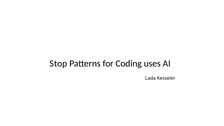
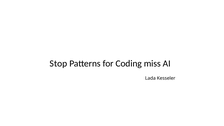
uses: uses -> miss
